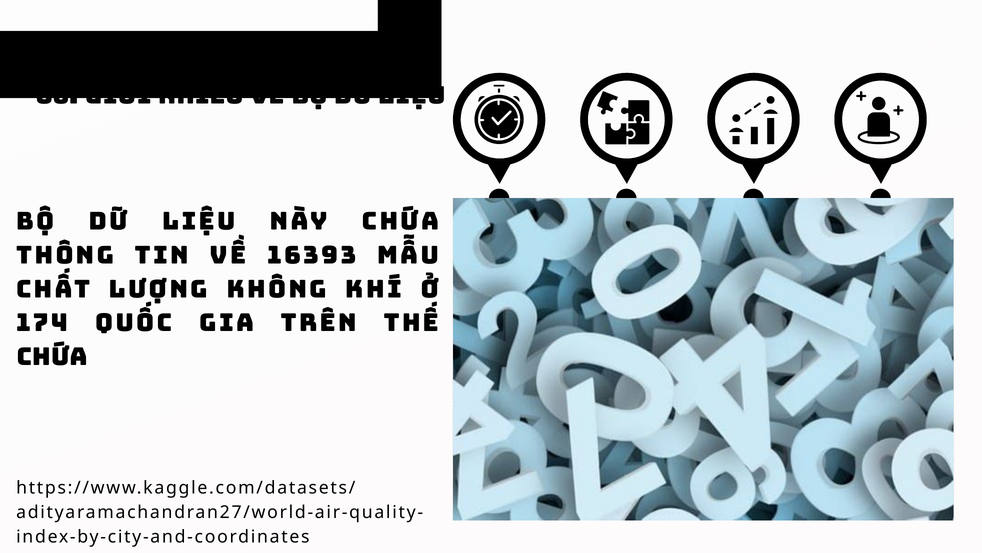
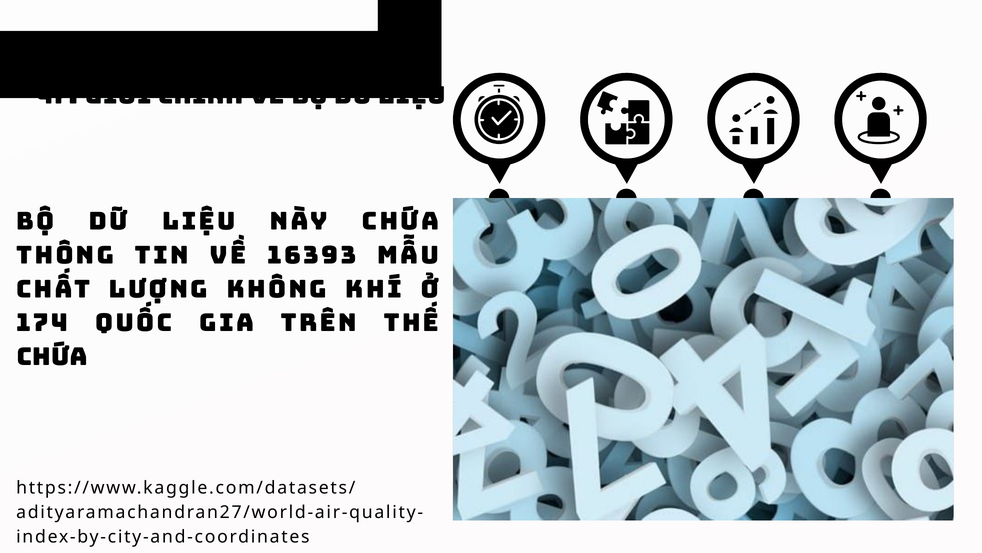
06: 06 -> 47
nhiều: nhiều -> chính
